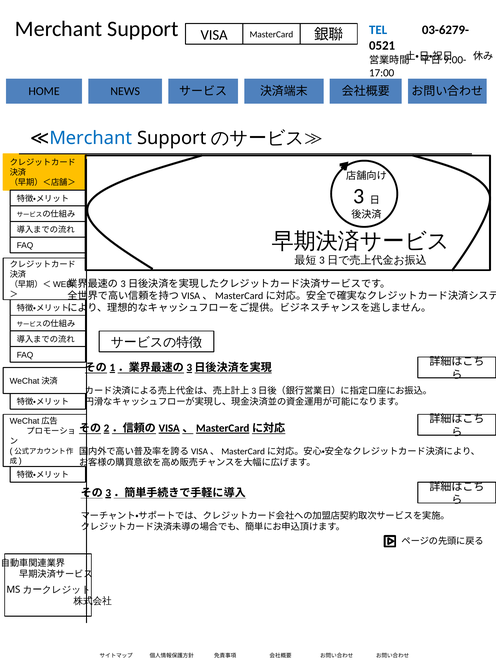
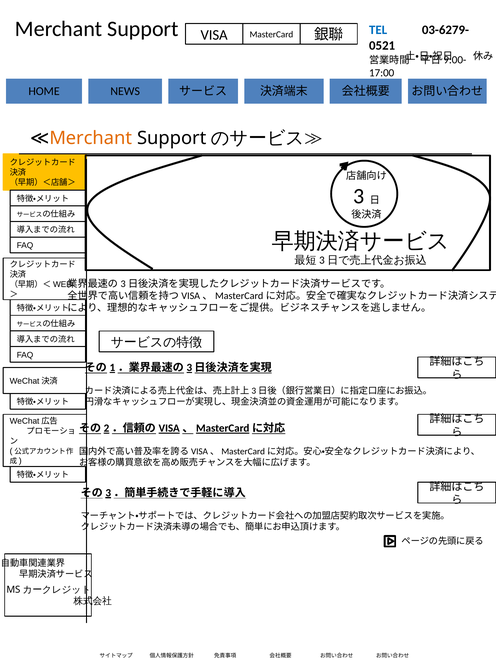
Merchant at (91, 138) colour: blue -> orange
